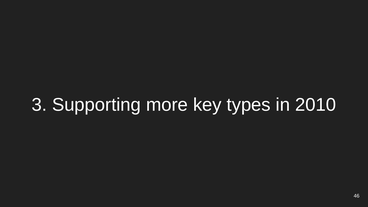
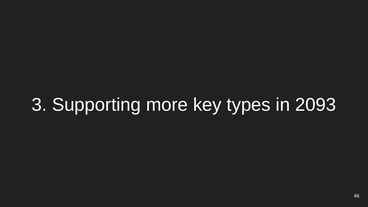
2010: 2010 -> 2093
